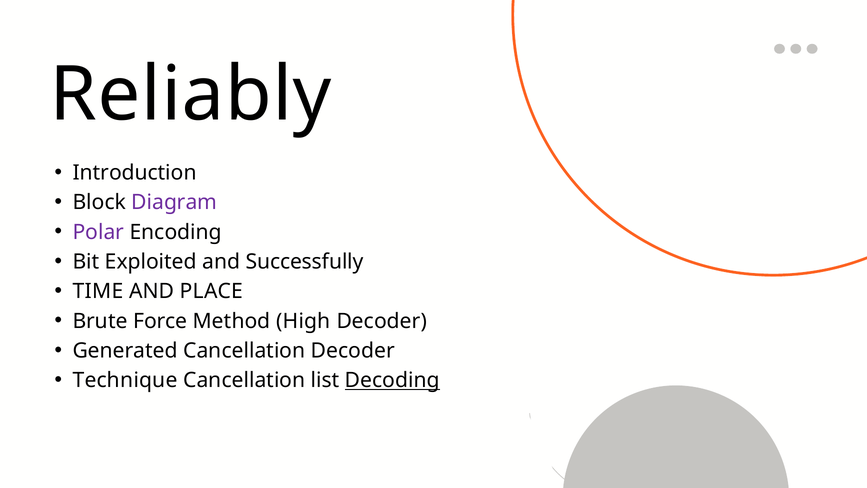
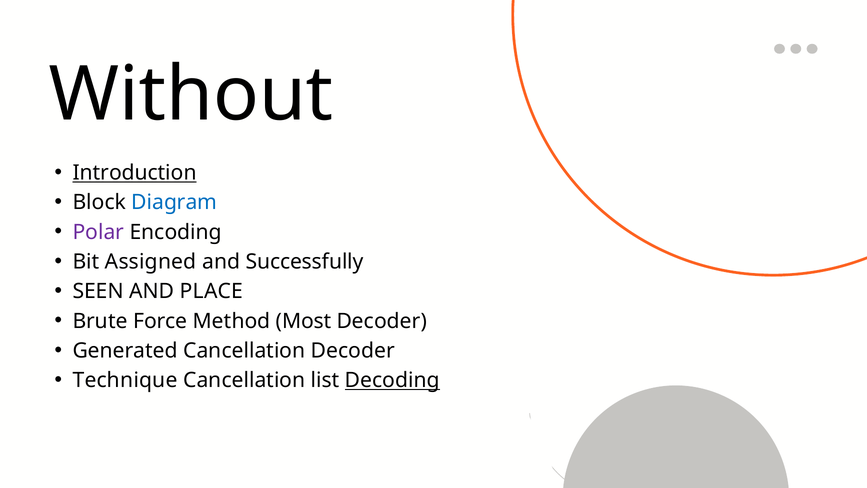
Reliably: Reliably -> Without
Introduction underline: none -> present
Diagram colour: purple -> blue
Exploited: Exploited -> Assigned
TIME: TIME -> SEEN
High: High -> Most
